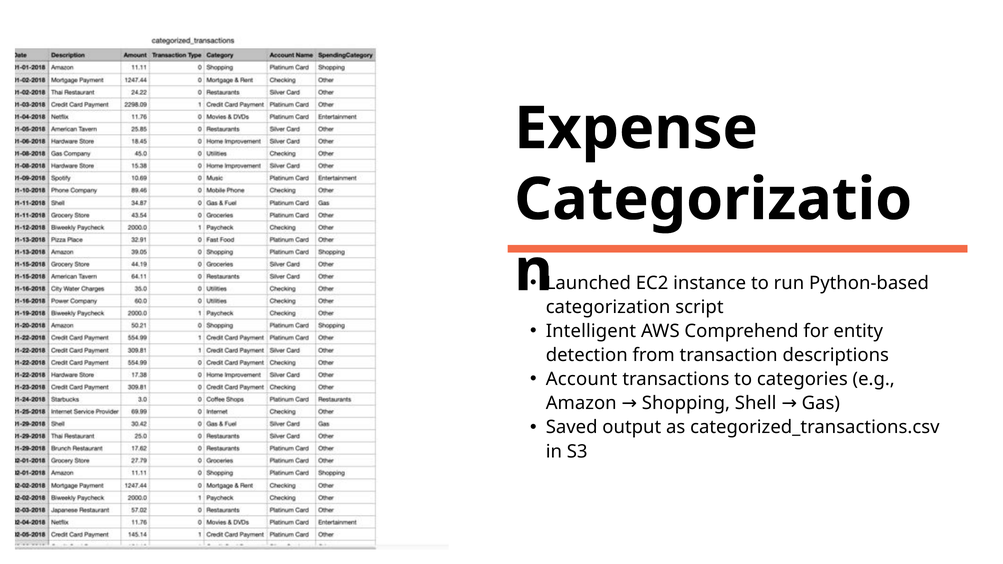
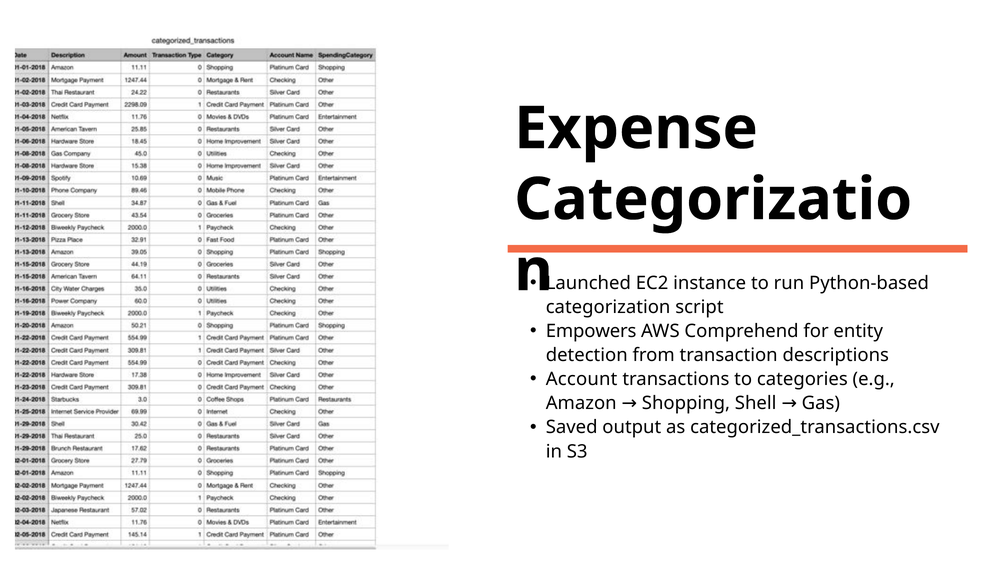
Intelligent: Intelligent -> Empowers
